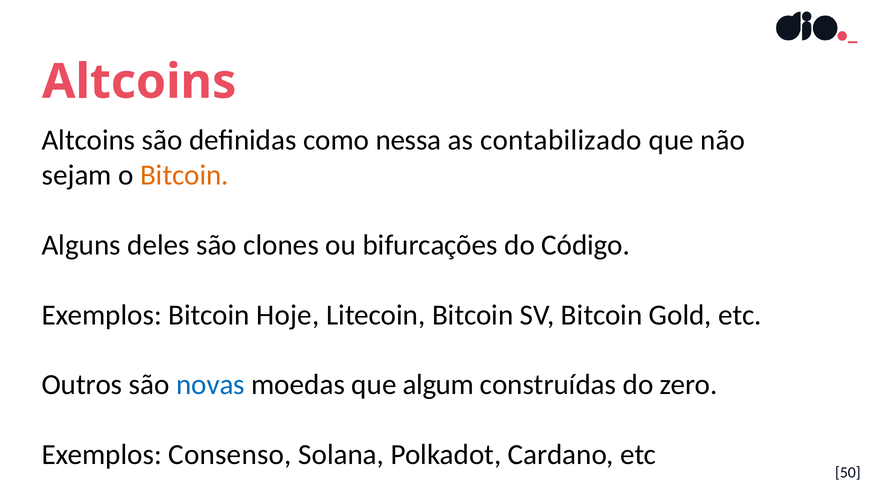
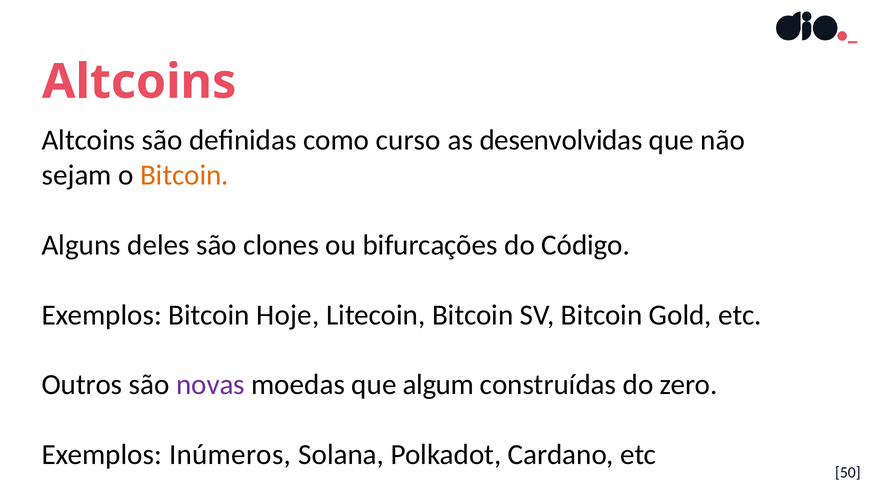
nessa: nessa -> curso
contabilizado: contabilizado -> desenvolvidas
novas colour: blue -> purple
Consenso: Consenso -> Inúmeros
